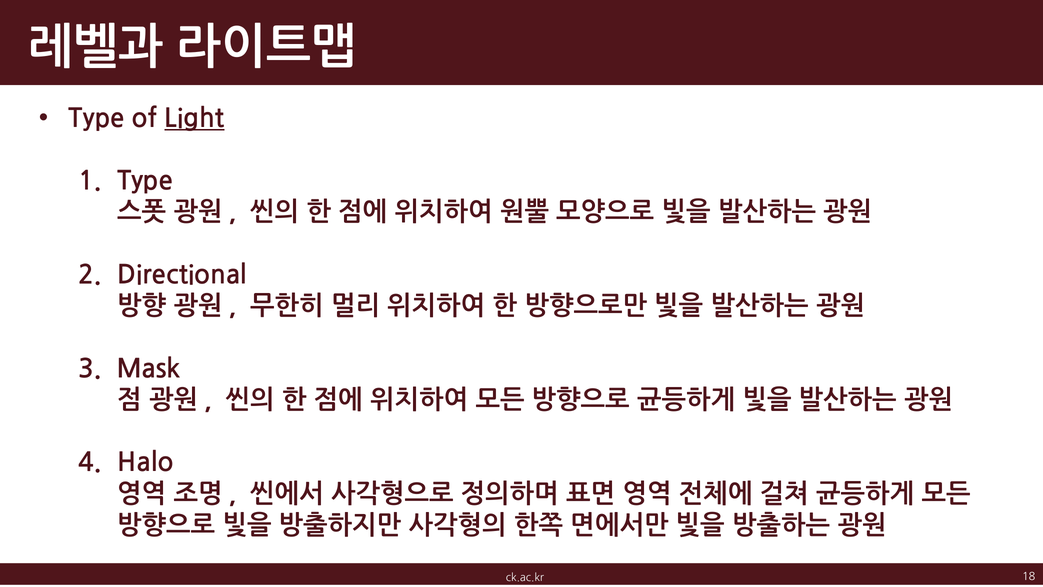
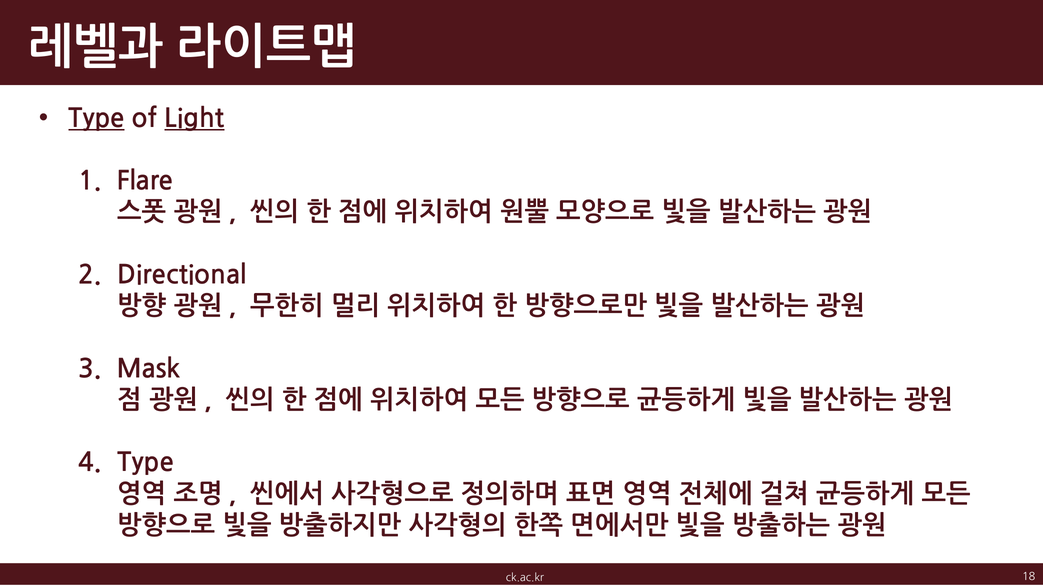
Type at (96, 118) underline: none -> present
Type at (145, 181): Type -> Flare
Halo at (145, 463): Halo -> Type
